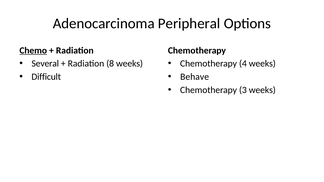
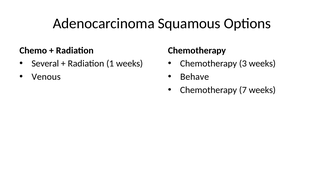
Peripheral: Peripheral -> Squamous
Chemo underline: present -> none
8: 8 -> 1
4: 4 -> 3
Difficult: Difficult -> Venous
3: 3 -> 7
